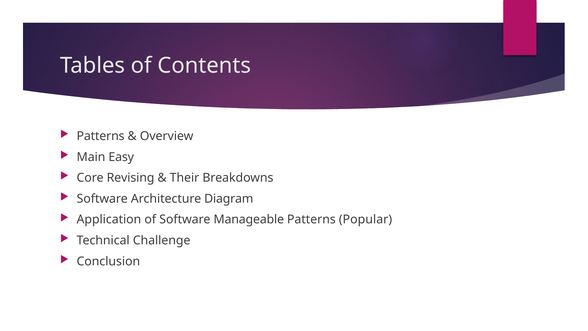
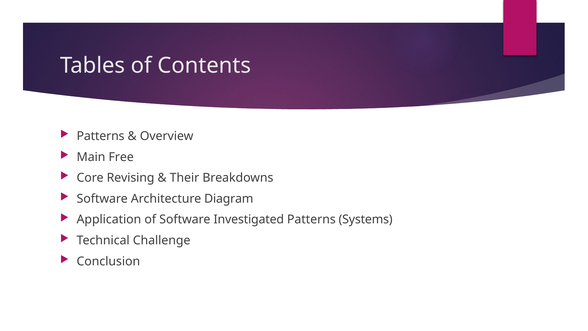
Easy: Easy -> Free
Manageable: Manageable -> Investigated
Popular: Popular -> Systems
